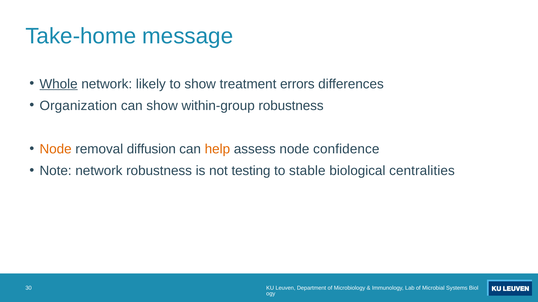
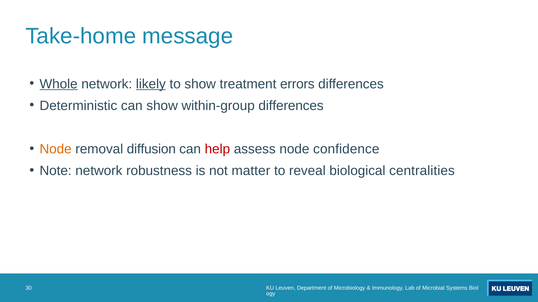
likely underline: none -> present
Organization: Organization -> Deterministic
within-group robustness: robustness -> differences
help colour: orange -> red
testing: testing -> matter
stable: stable -> reveal
